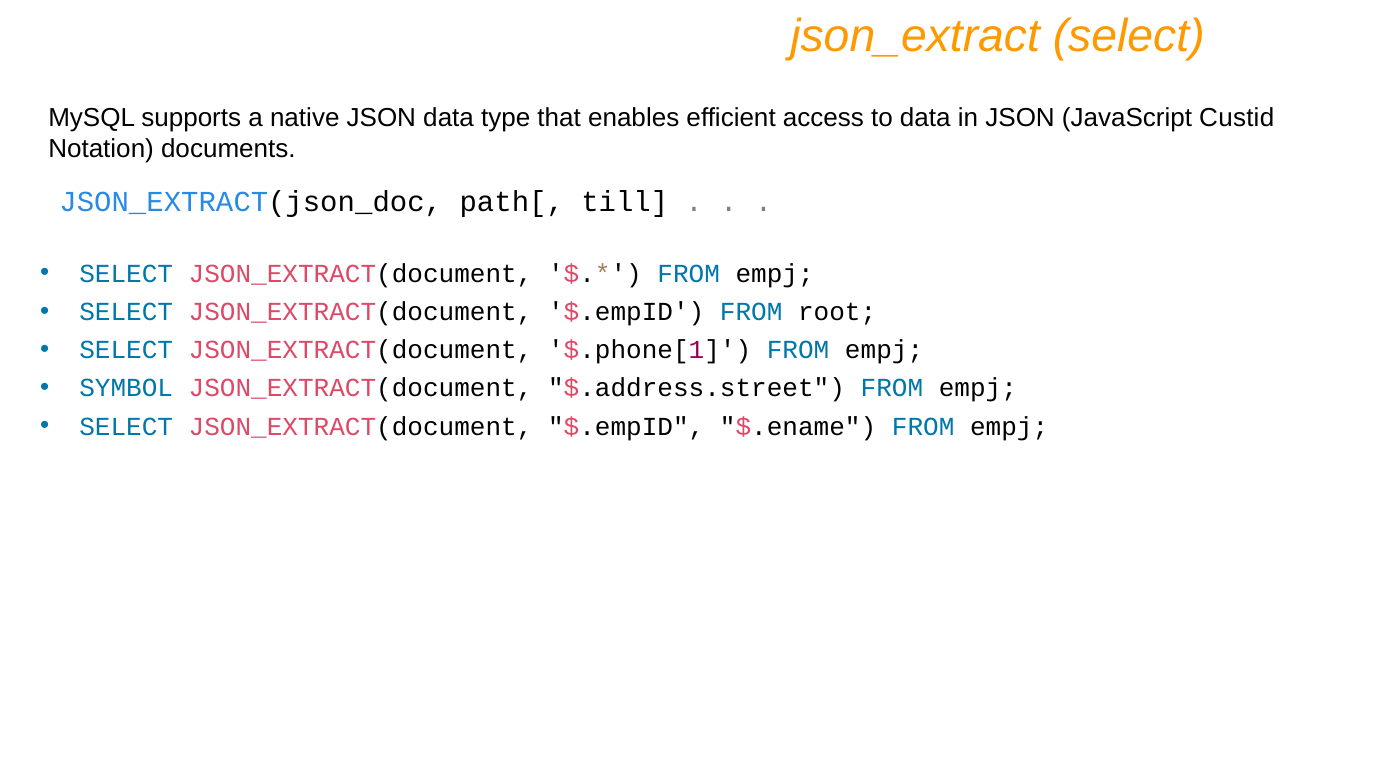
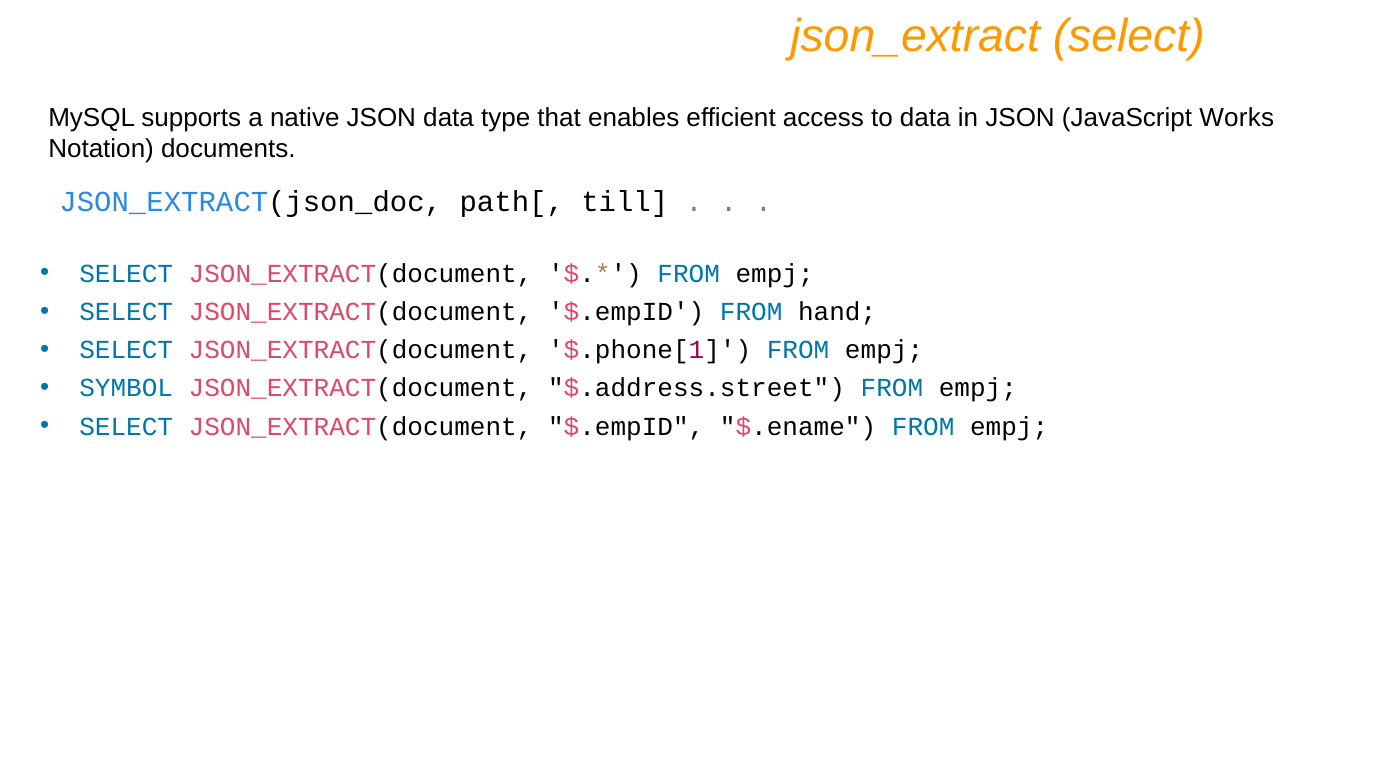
Custid: Custid -> Works
root: root -> hand
